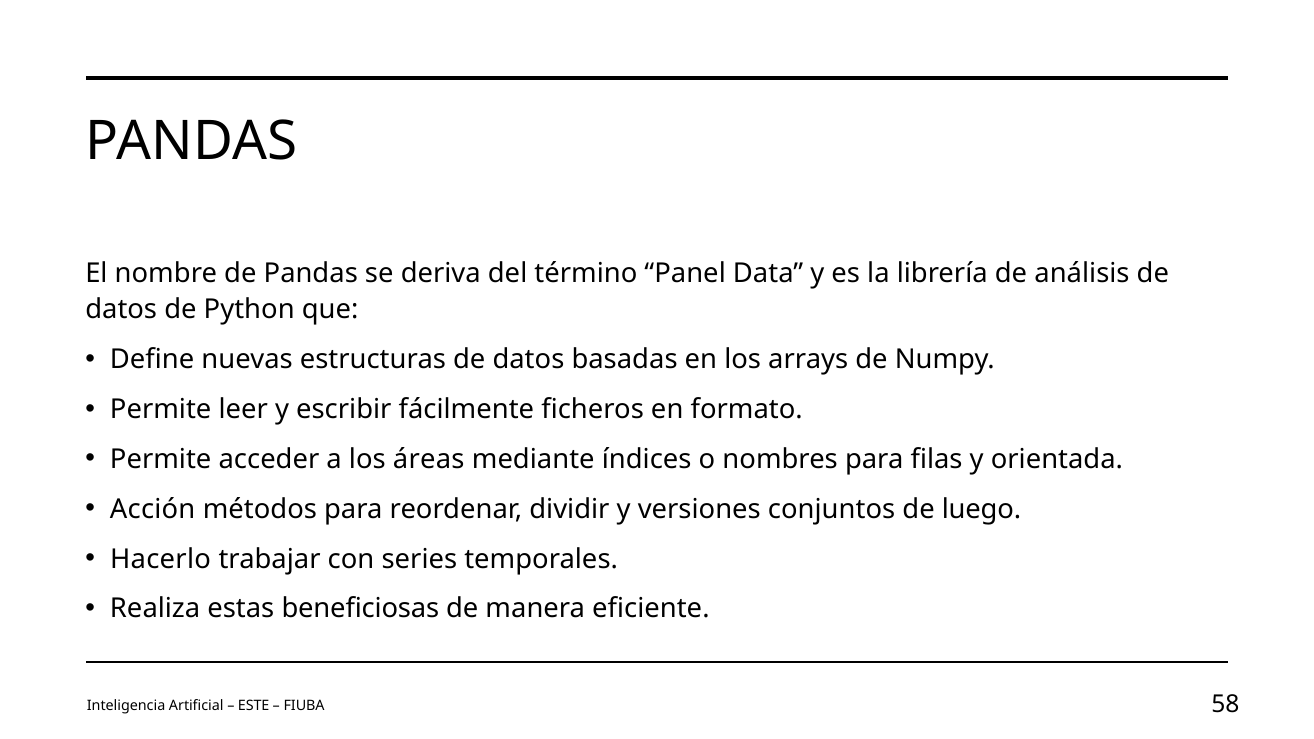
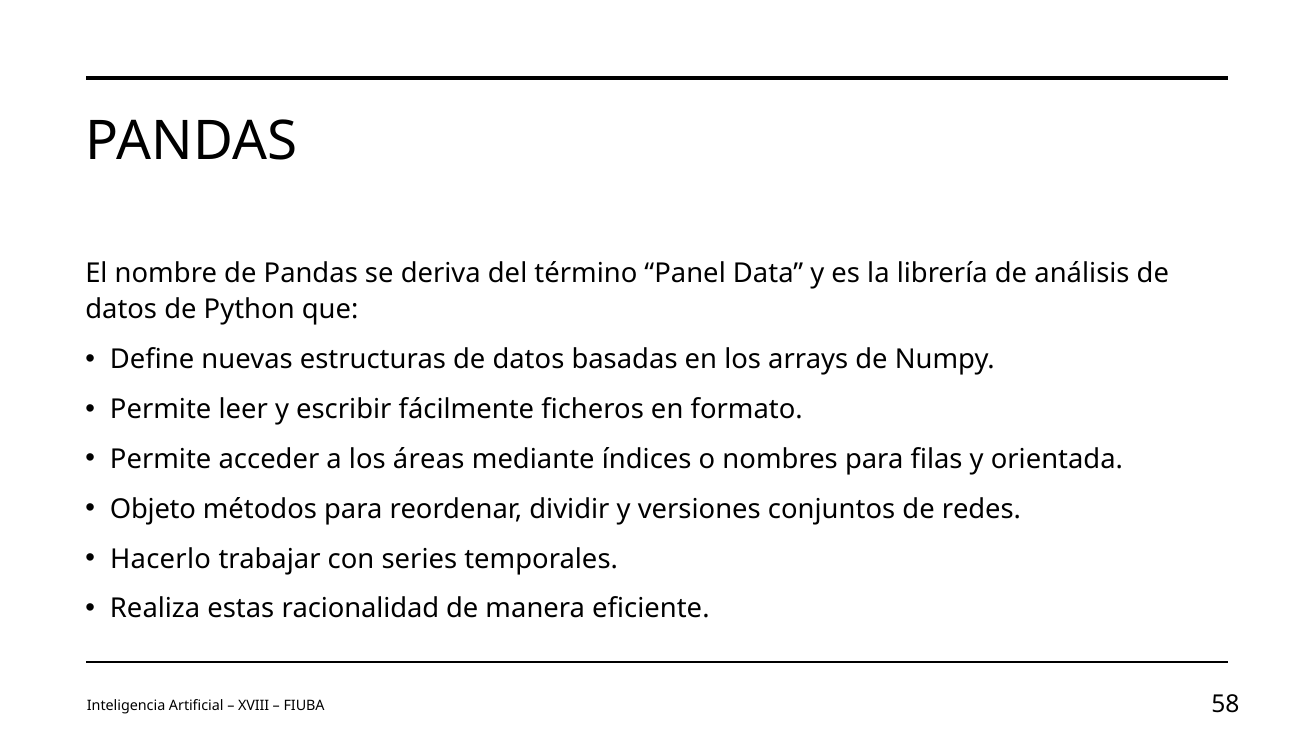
Acción: Acción -> Objeto
luego: luego -> redes
beneficiosas: beneficiosas -> racionalidad
ESTE: ESTE -> XVIII
